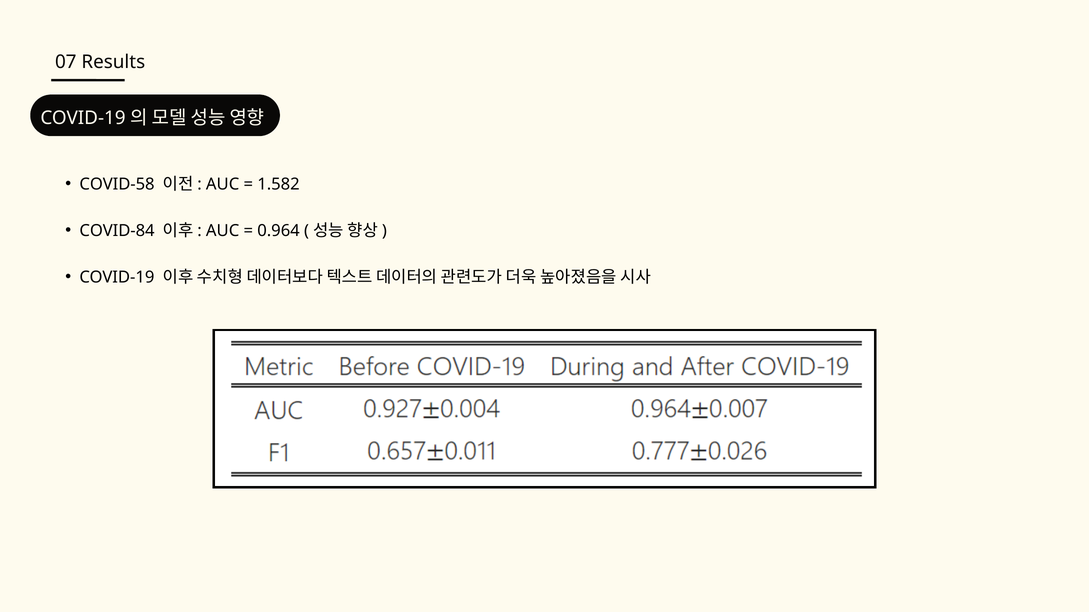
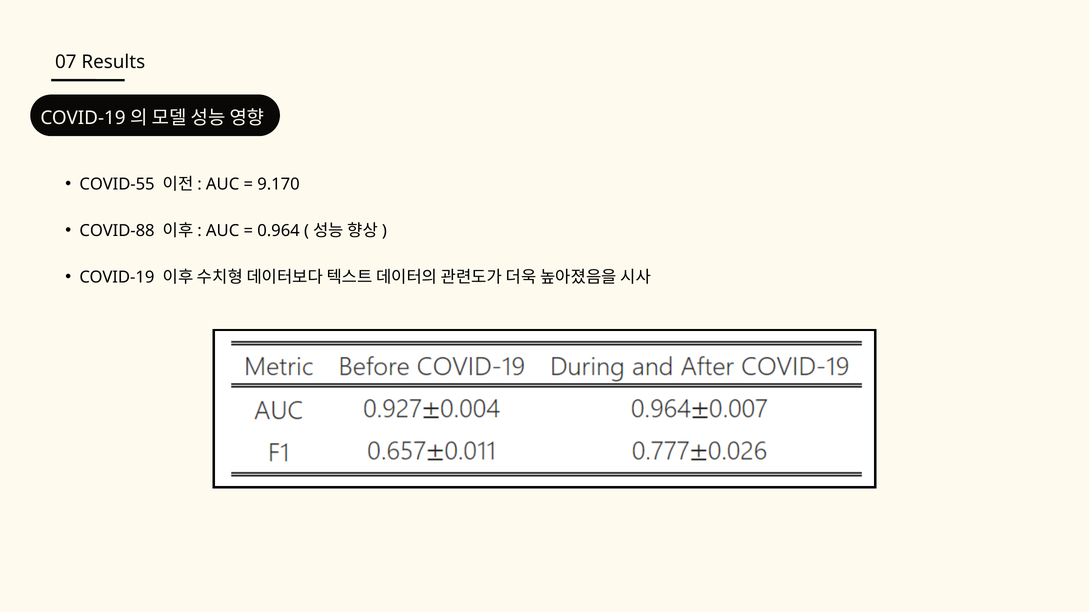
COVID-58: COVID-58 -> COVID-55
1.582: 1.582 -> 9.170
COVID-84: COVID-84 -> COVID-88
